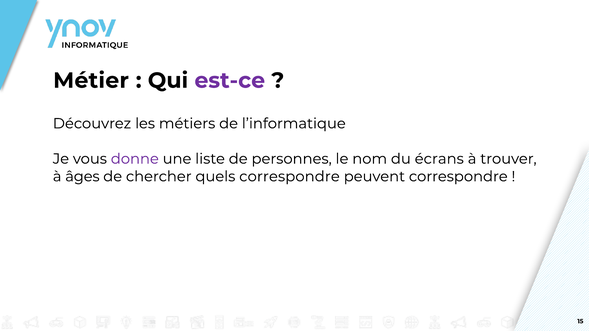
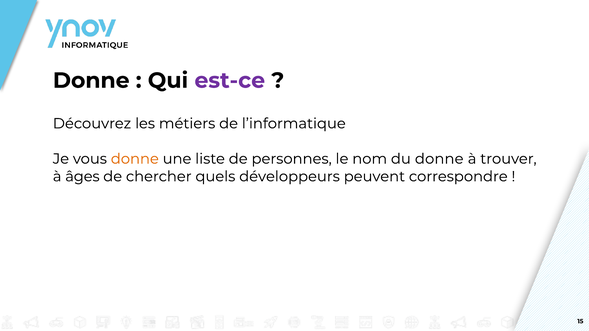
Métier at (91, 81): Métier -> Donne
donne at (135, 159) colour: purple -> orange
du écrans: écrans -> donne
quels correspondre: correspondre -> développeurs
